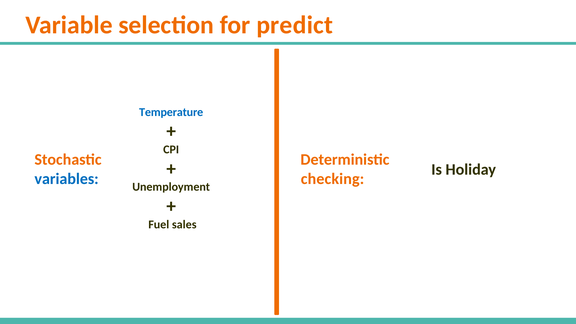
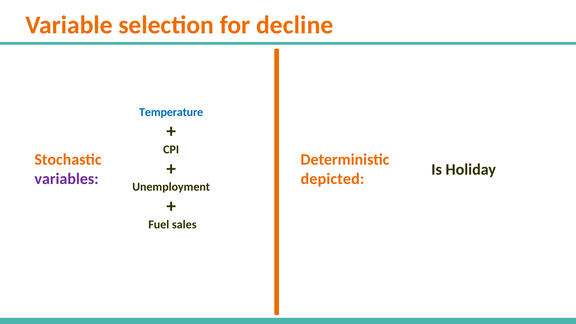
predict: predict -> decline
variables colour: blue -> purple
checking: checking -> depicted
